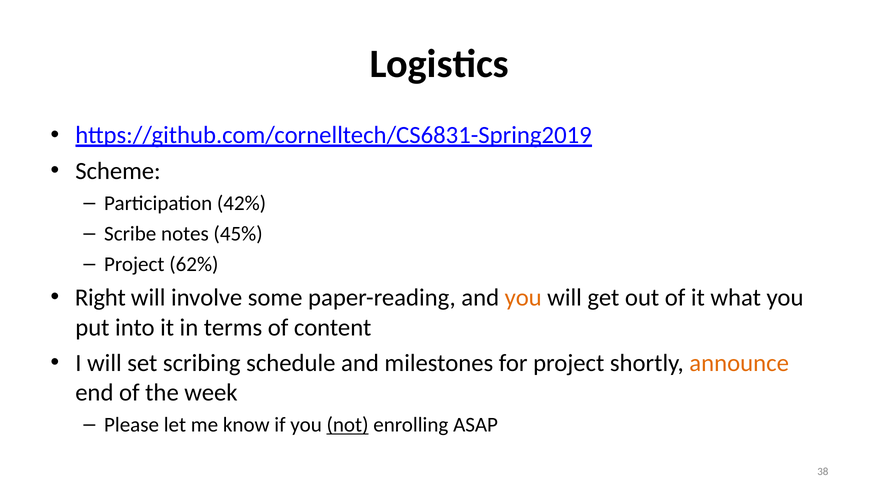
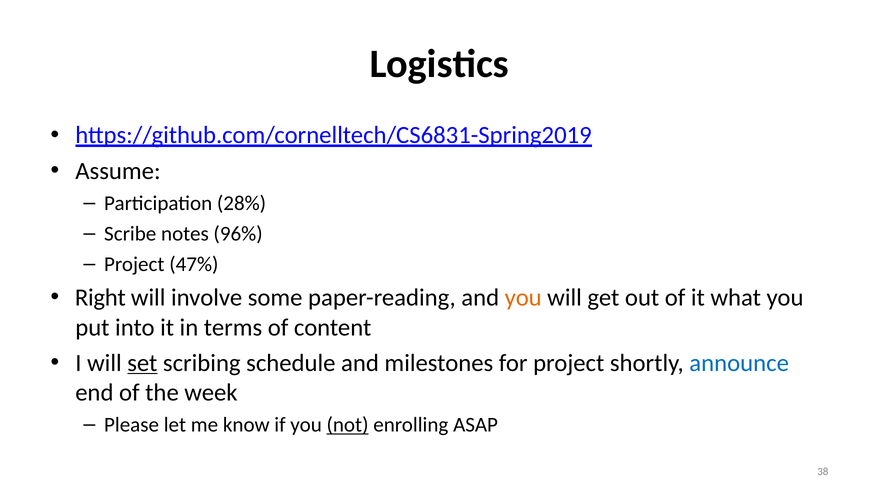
Scheme: Scheme -> Assume
42%: 42% -> 28%
45%: 45% -> 96%
62%: 62% -> 47%
set underline: none -> present
announce colour: orange -> blue
